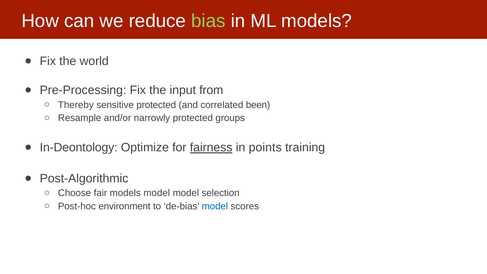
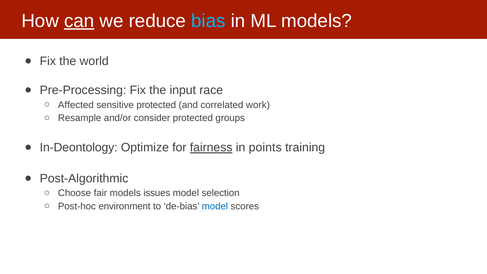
can underline: none -> present
bias colour: light green -> light blue
from: from -> race
Thereby: Thereby -> Affected
been: been -> work
narrowly: narrowly -> consider
models model: model -> issues
